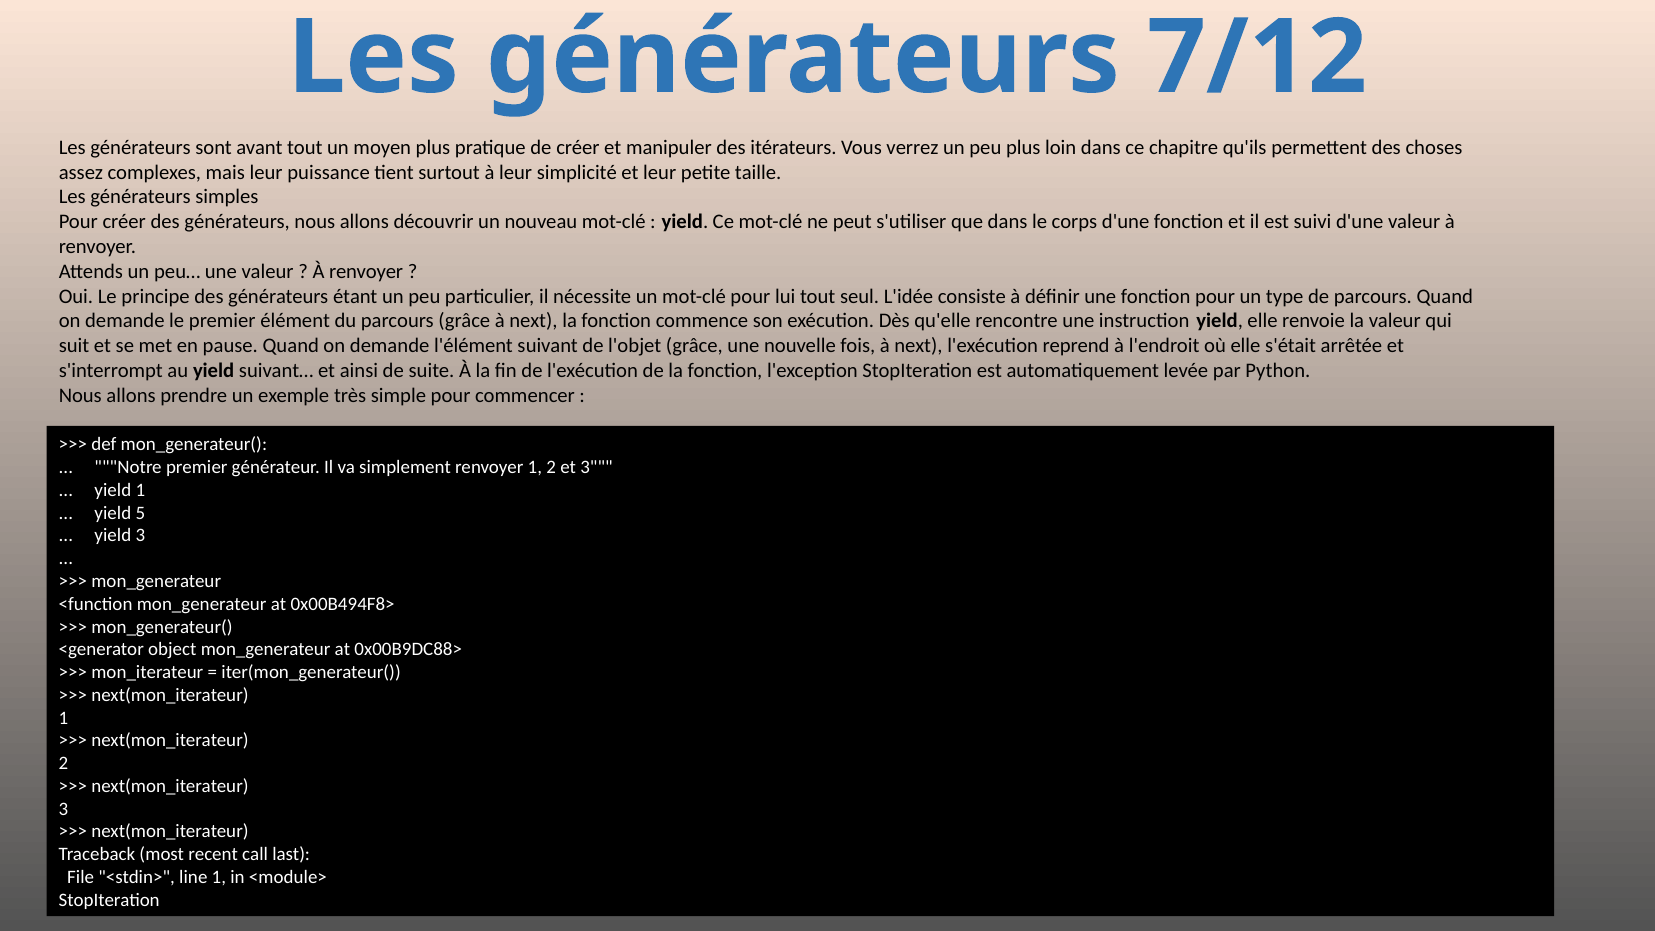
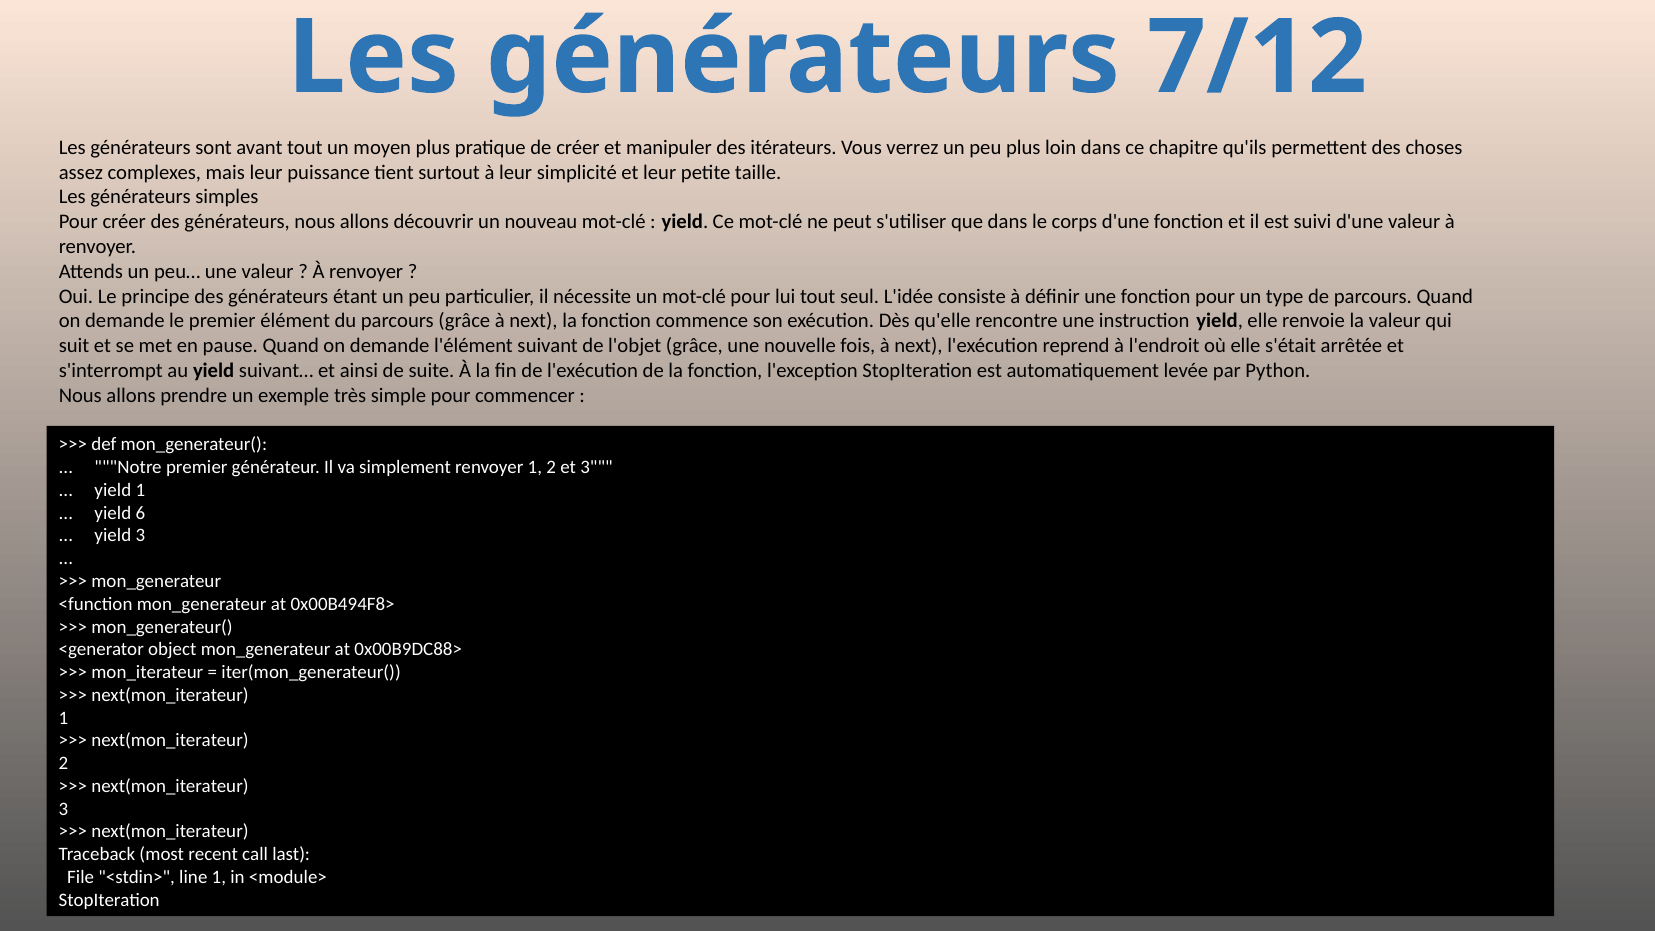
5: 5 -> 6
